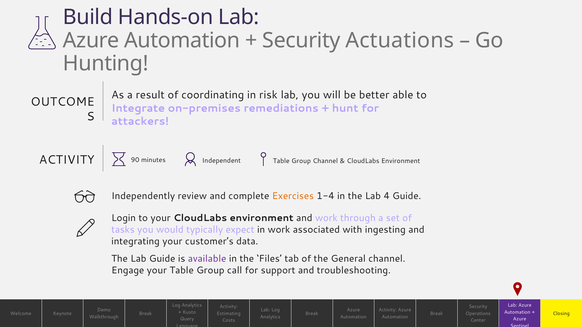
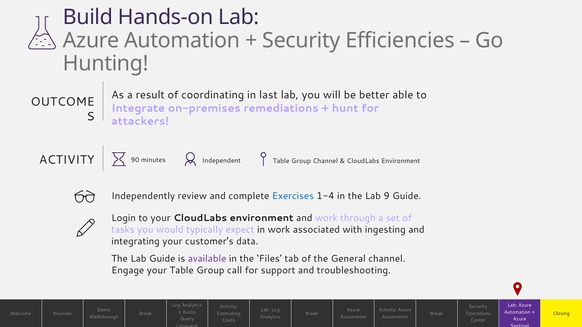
Actuations: Actuations -> Efficiencies
risk: risk -> last
Exercises colour: orange -> blue
4: 4 -> 9
